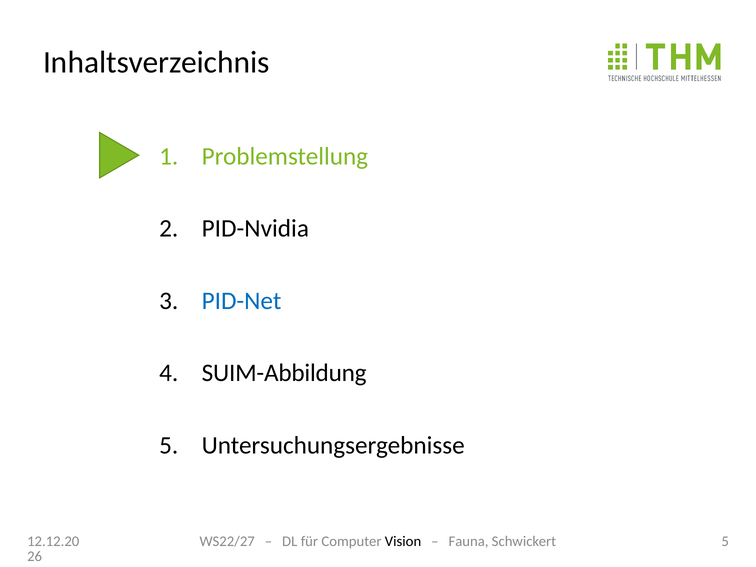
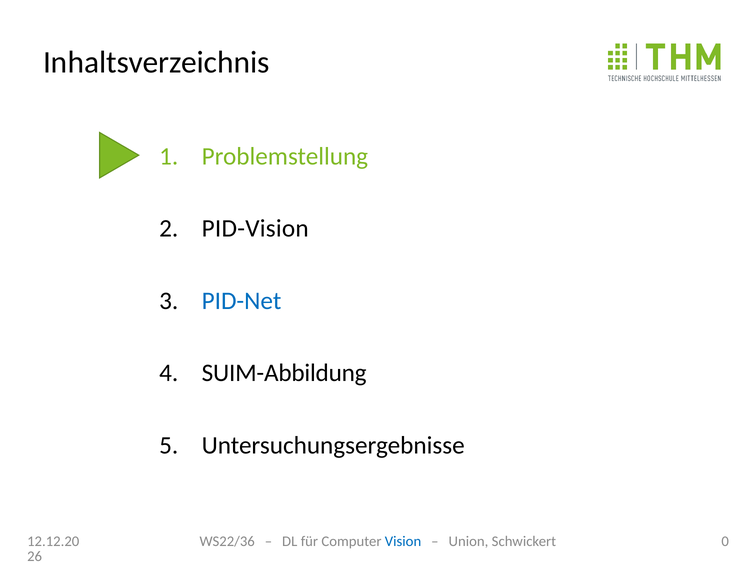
PID-Nvidia: PID-Nvidia -> PID-Vision
WS22/27: WS22/27 -> WS22/36
Vision colour: black -> blue
Fauna: Fauna -> Union
Schwickert 5: 5 -> 0
